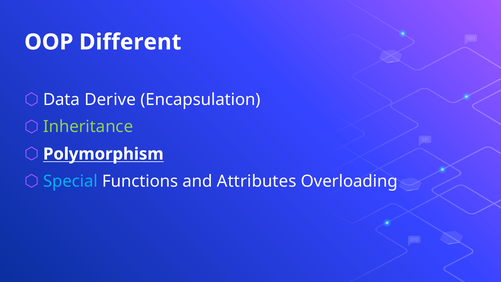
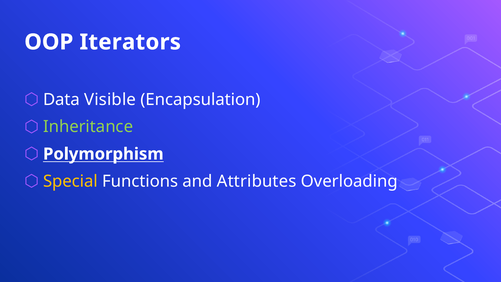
Different: Different -> Iterators
Derive: Derive -> Visible
Special colour: light blue -> yellow
